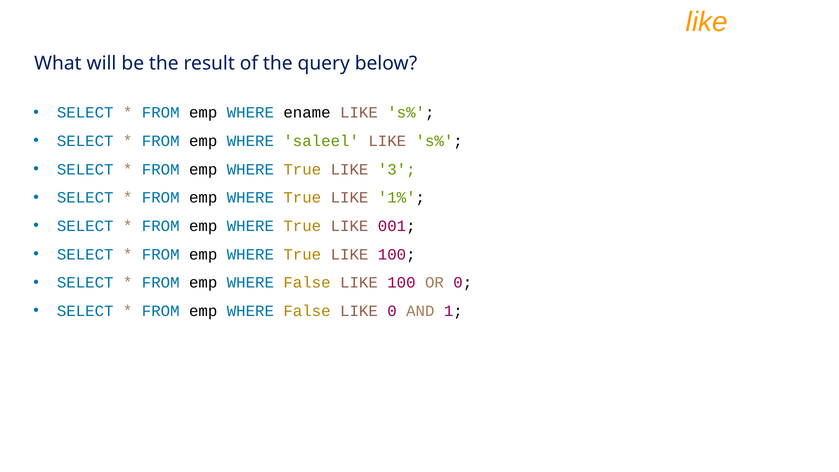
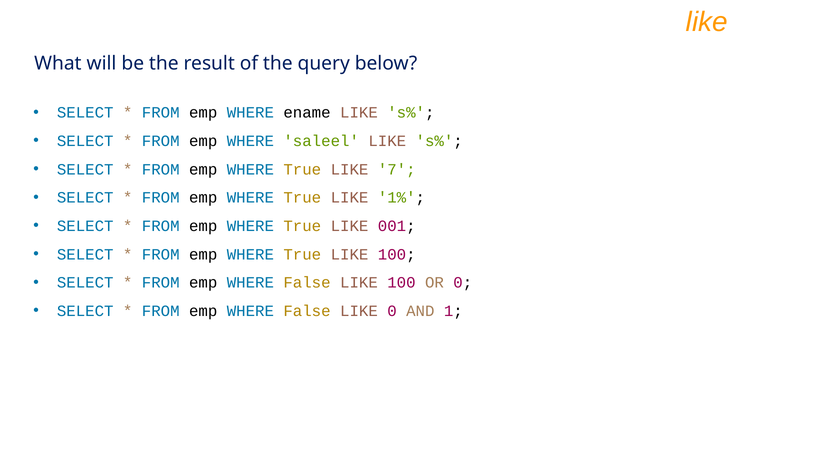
3: 3 -> 7
